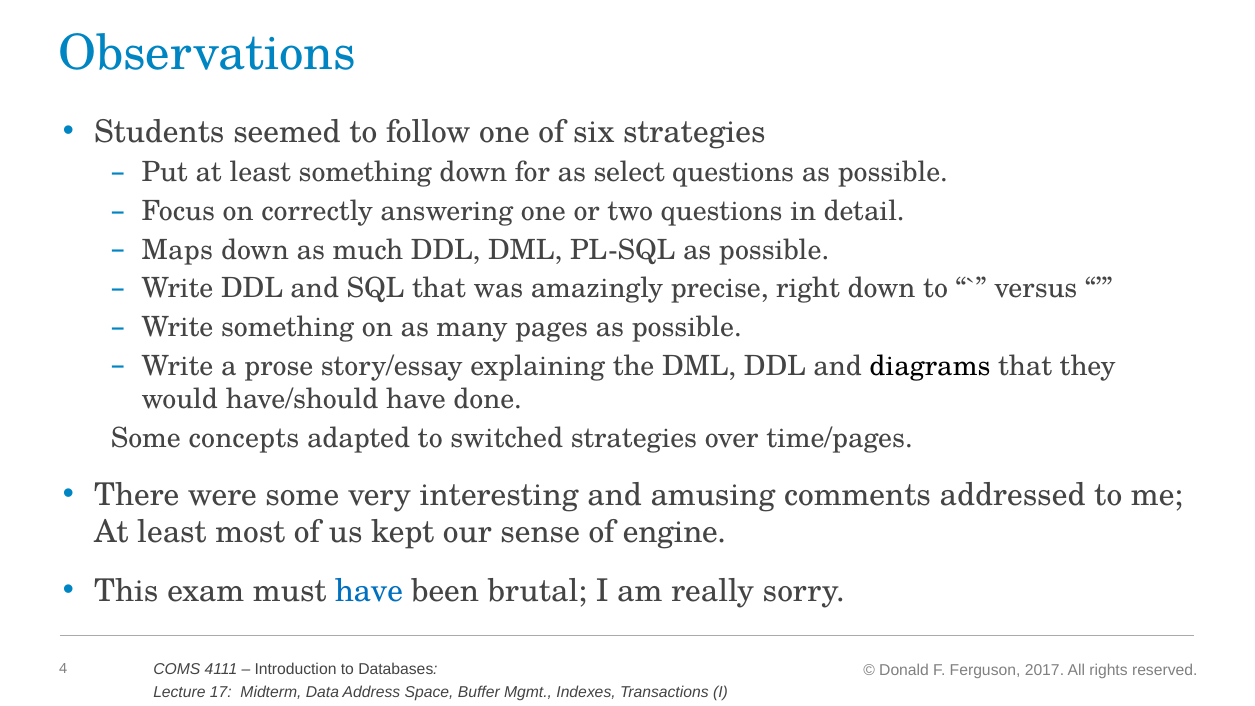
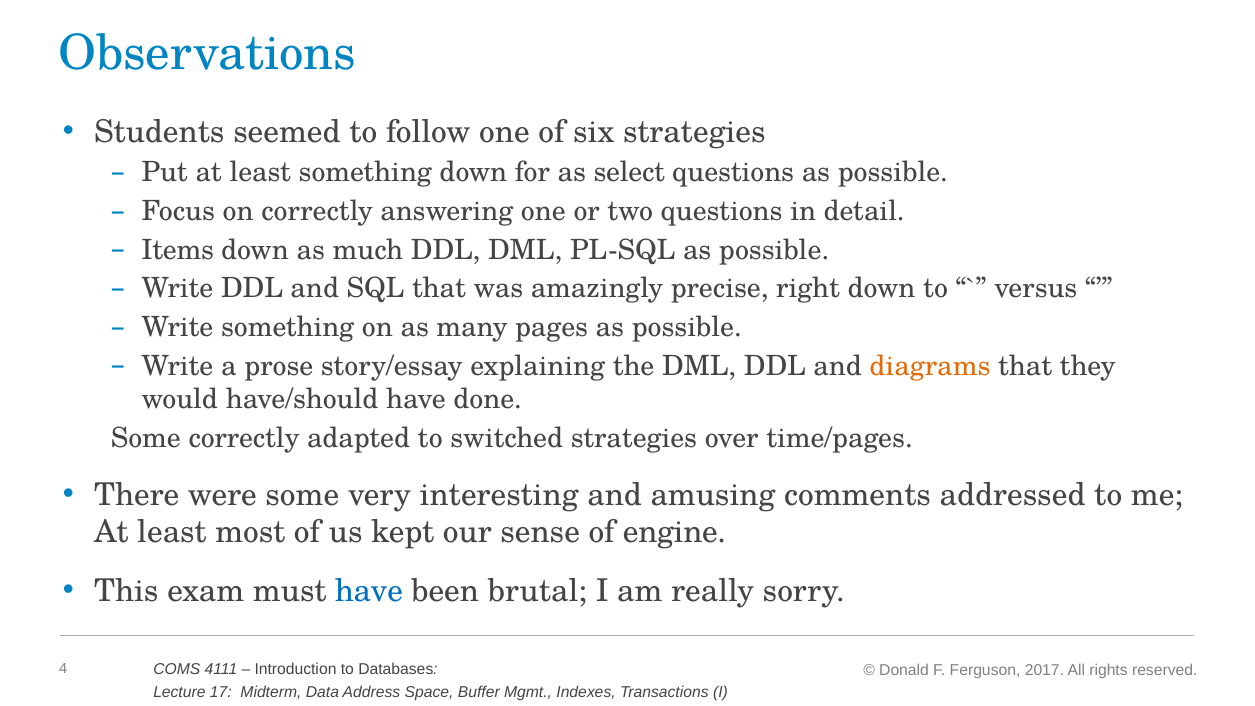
Maps: Maps -> Items
diagrams colour: black -> orange
Some concepts: concepts -> correctly
